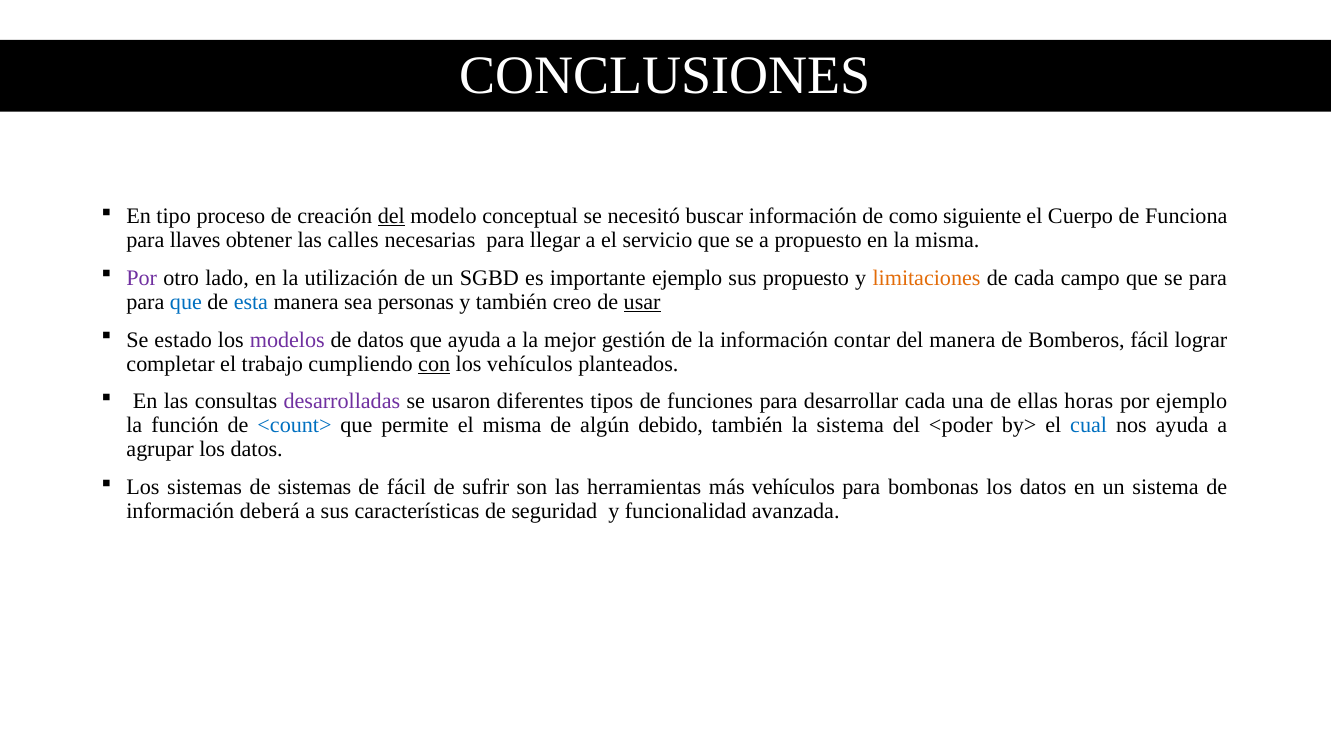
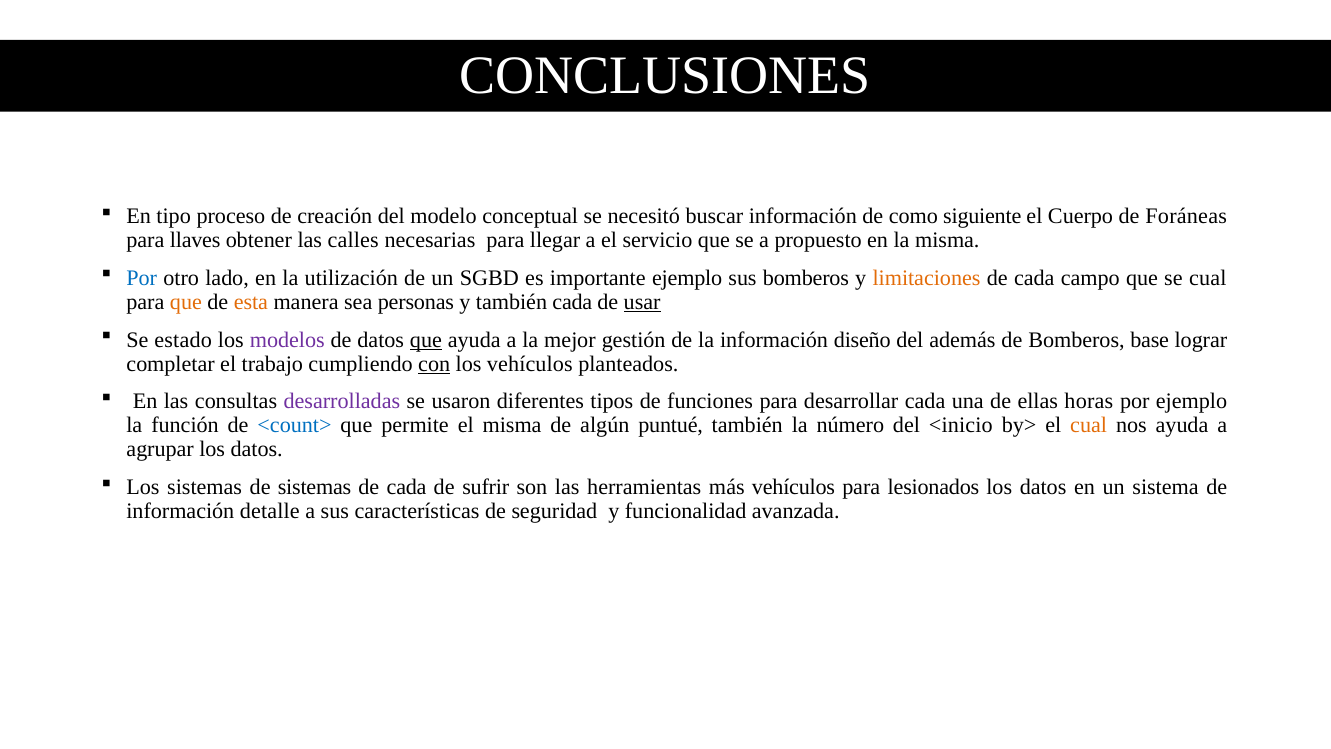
del at (391, 216) underline: present -> none
Funciona: Funciona -> Foráneas
Por at (142, 278) colour: purple -> blue
sus propuesto: propuesto -> bomberos
se para: para -> cual
que at (186, 302) colour: blue -> orange
esta colour: blue -> orange
también creo: creo -> cada
que at (426, 340) underline: none -> present
contar: contar -> diseño
del manera: manera -> además
Bomberos fácil: fácil -> base
debido: debido -> puntué
la sistema: sistema -> número
<poder: <poder -> <inicio
cual at (1089, 425) colour: blue -> orange
fácil at (407, 487): fácil -> cada
bombonas: bombonas -> lesionados
deberá: deberá -> detalle
